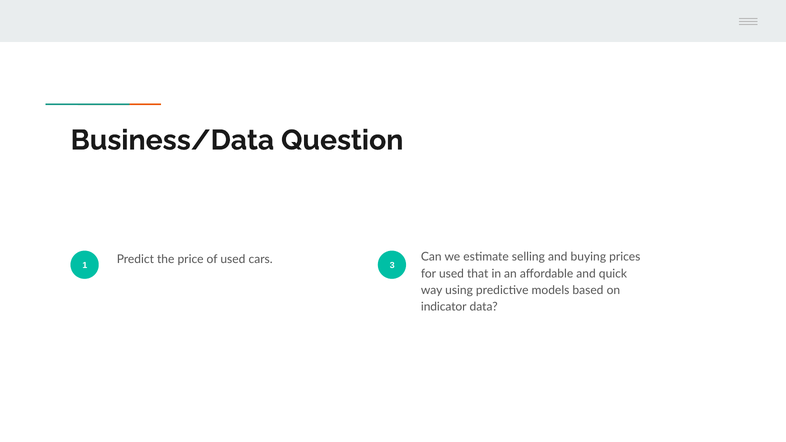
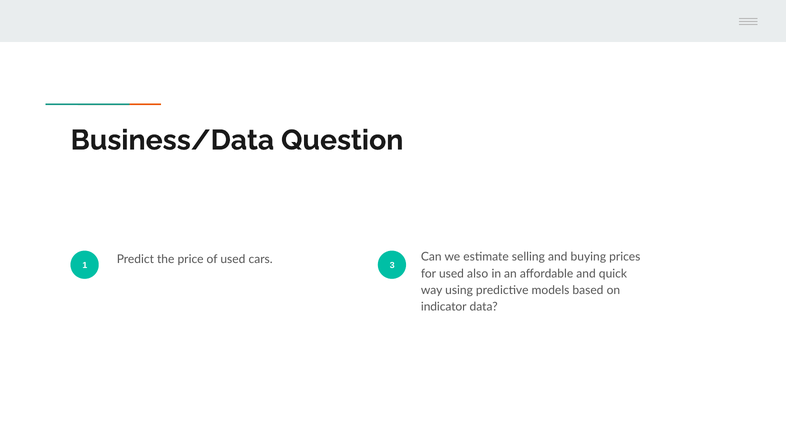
that: that -> also
